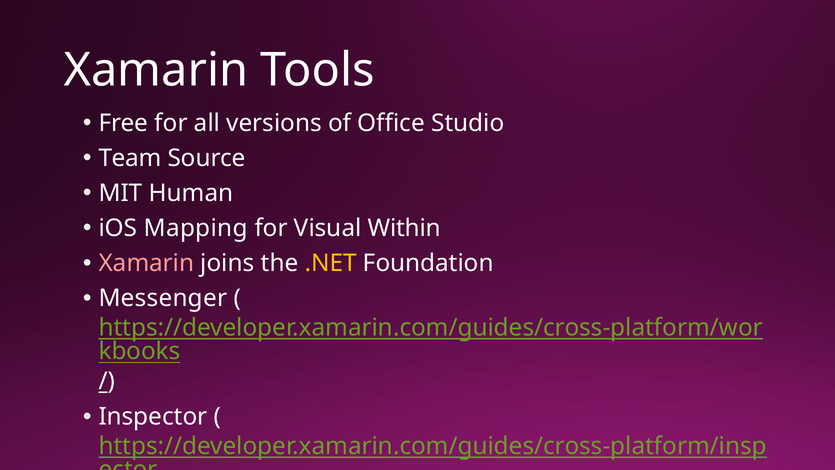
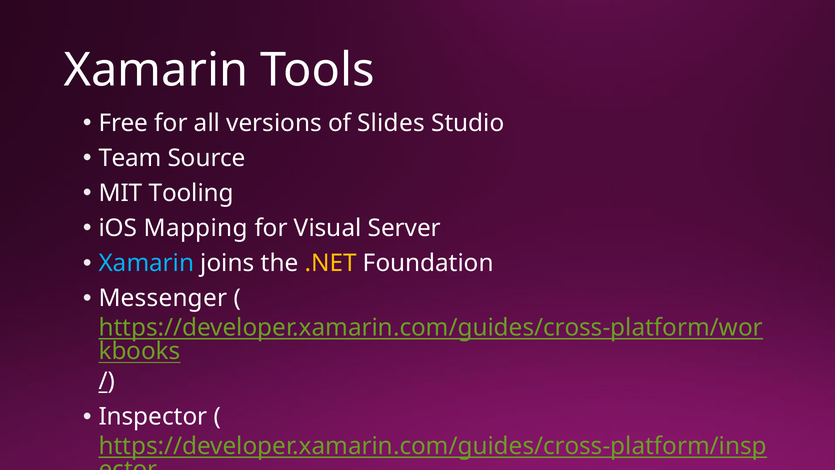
Office: Office -> Slides
Human: Human -> Tooling
Within: Within -> Server
Xamarin at (146, 263) colour: pink -> light blue
